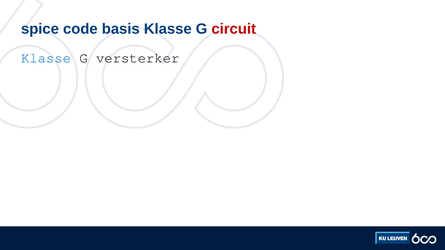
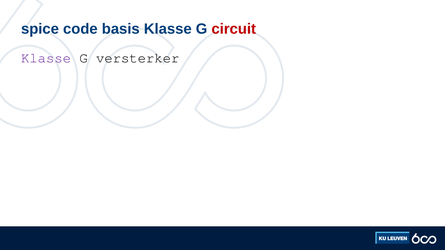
Klasse at (46, 58) colour: blue -> purple
